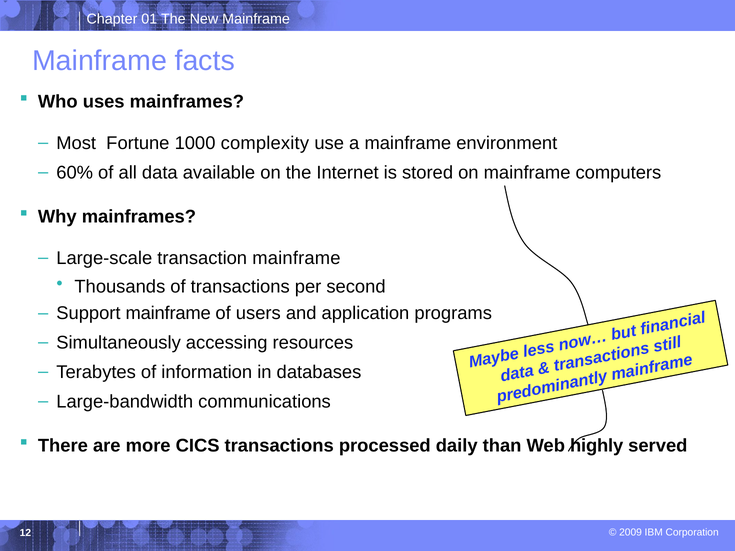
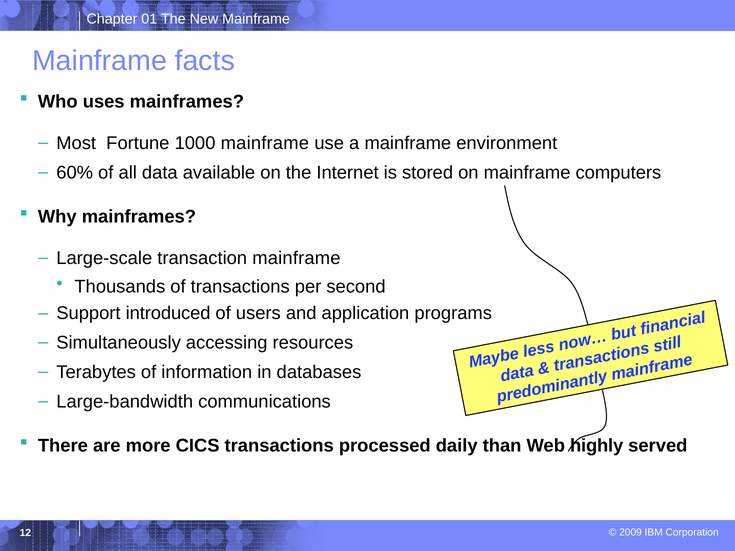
1000 complexity: complexity -> mainframe
Support mainframe: mainframe -> introduced
